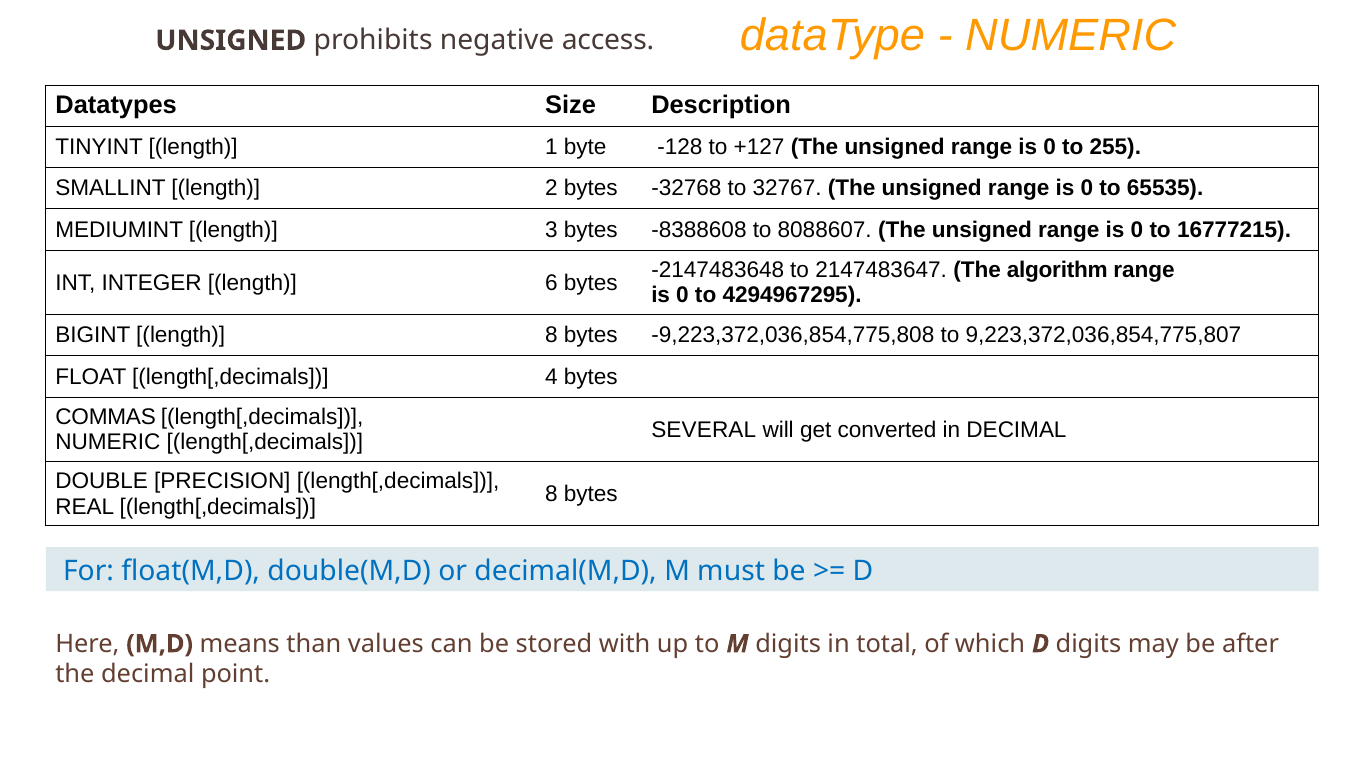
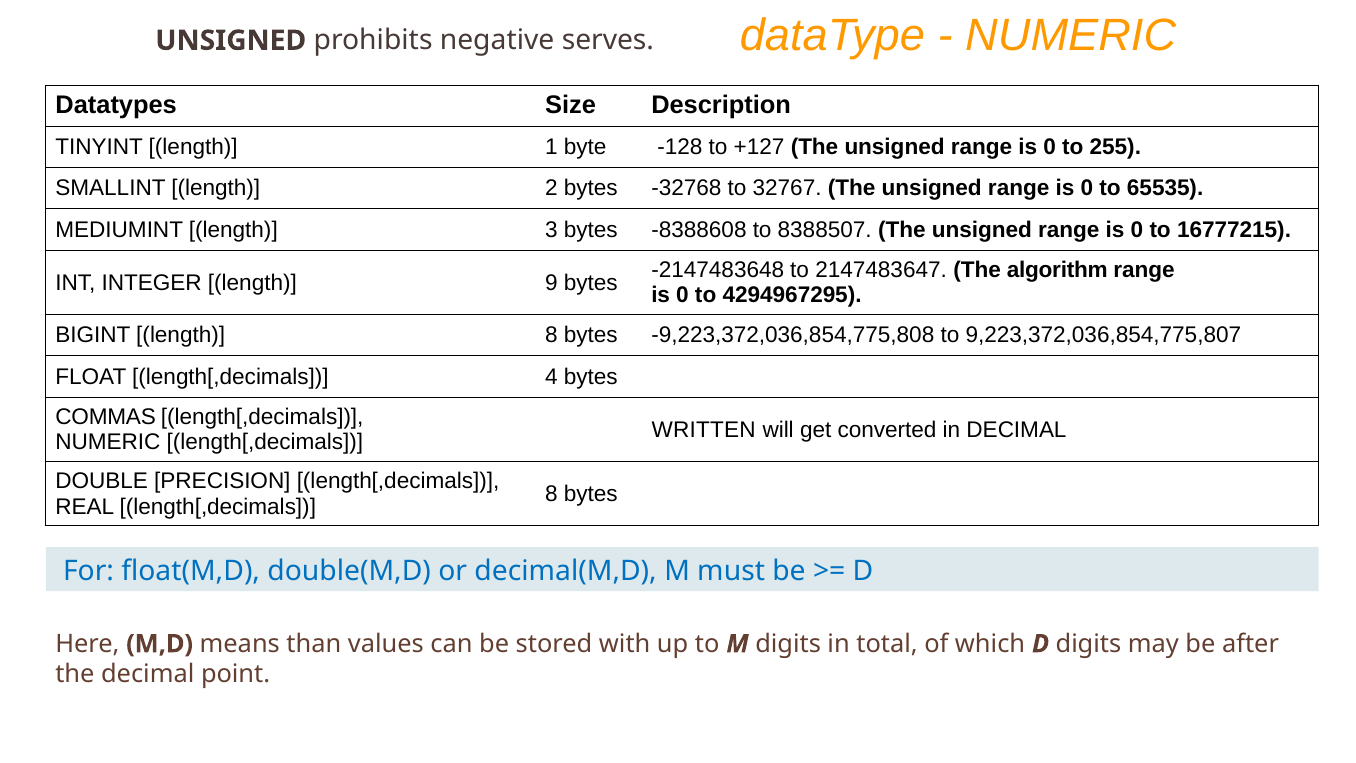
access: access -> serves
8088607: 8088607 -> 8388507
6: 6 -> 9
SEVERAL: SEVERAL -> WRITTEN
